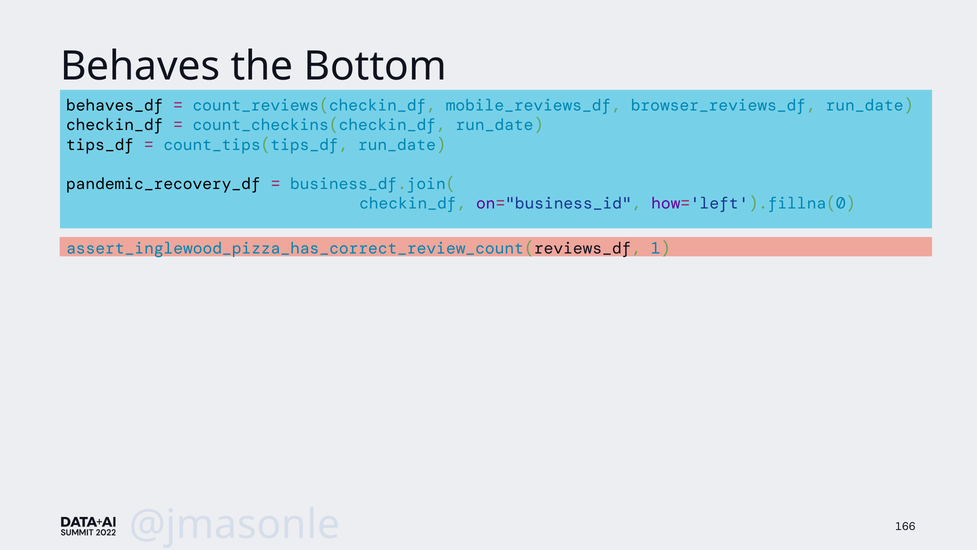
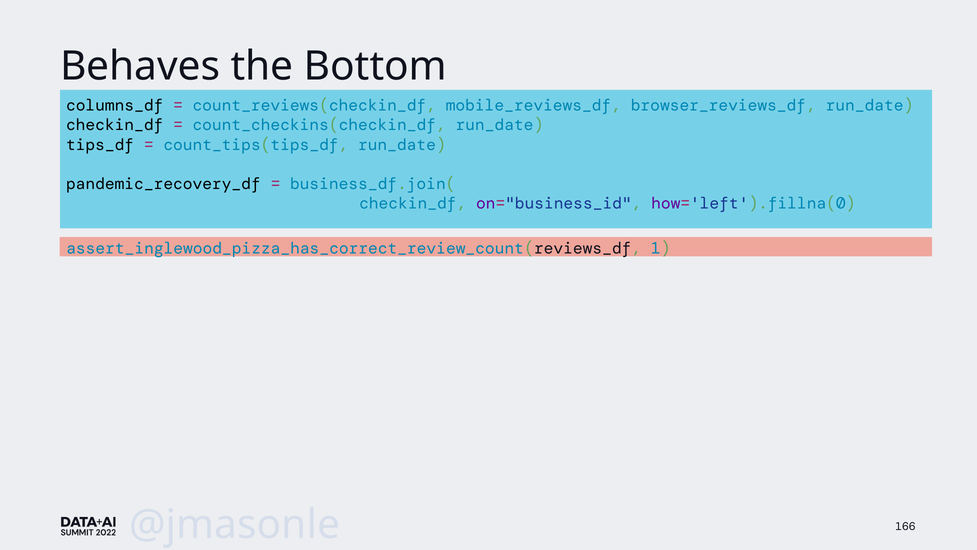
behaves_df: behaves_df -> columns_df
